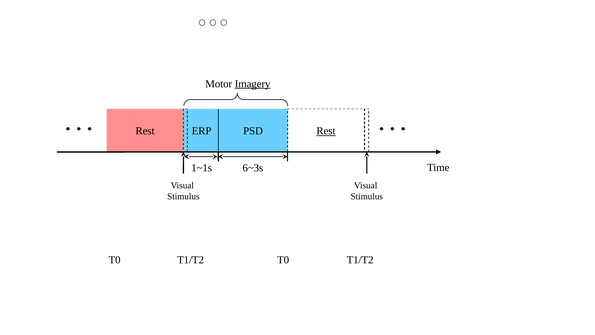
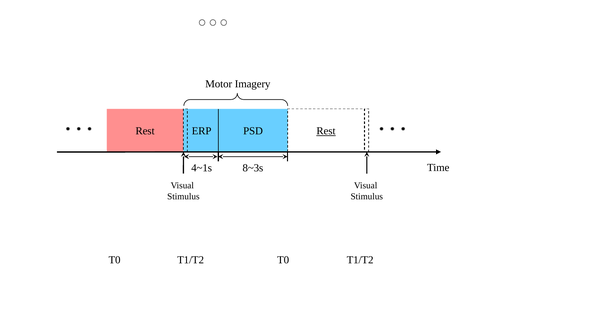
Imagery underline: present -> none
1~1s: 1~1s -> 4~1s
6~3s: 6~3s -> 8~3s
